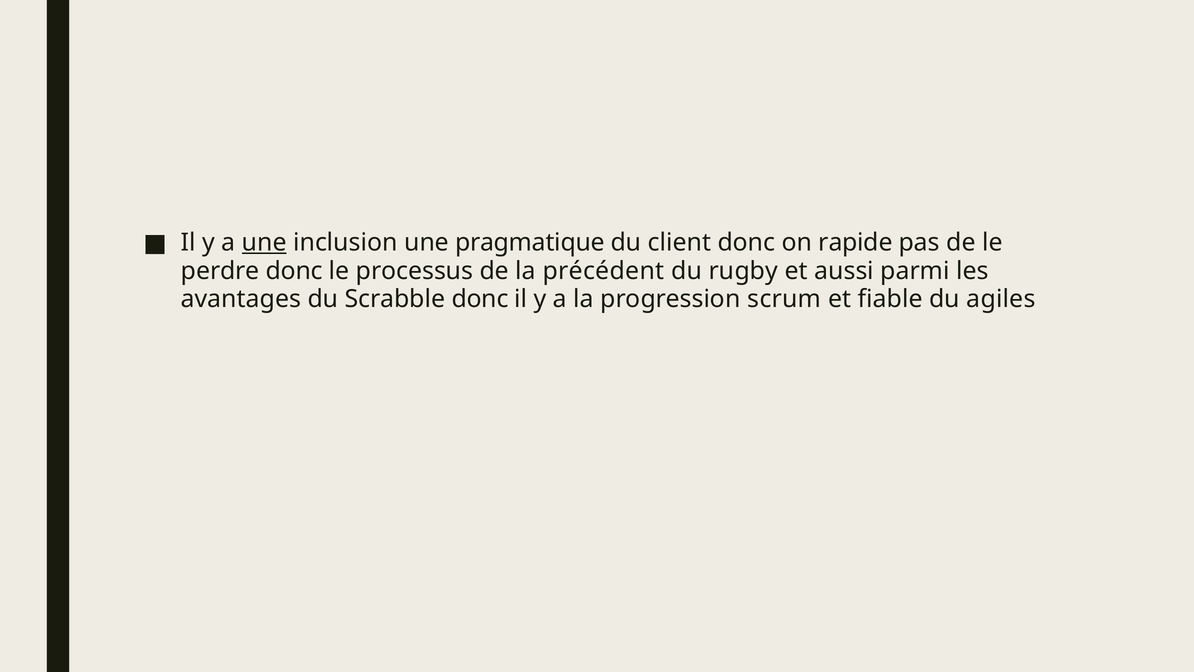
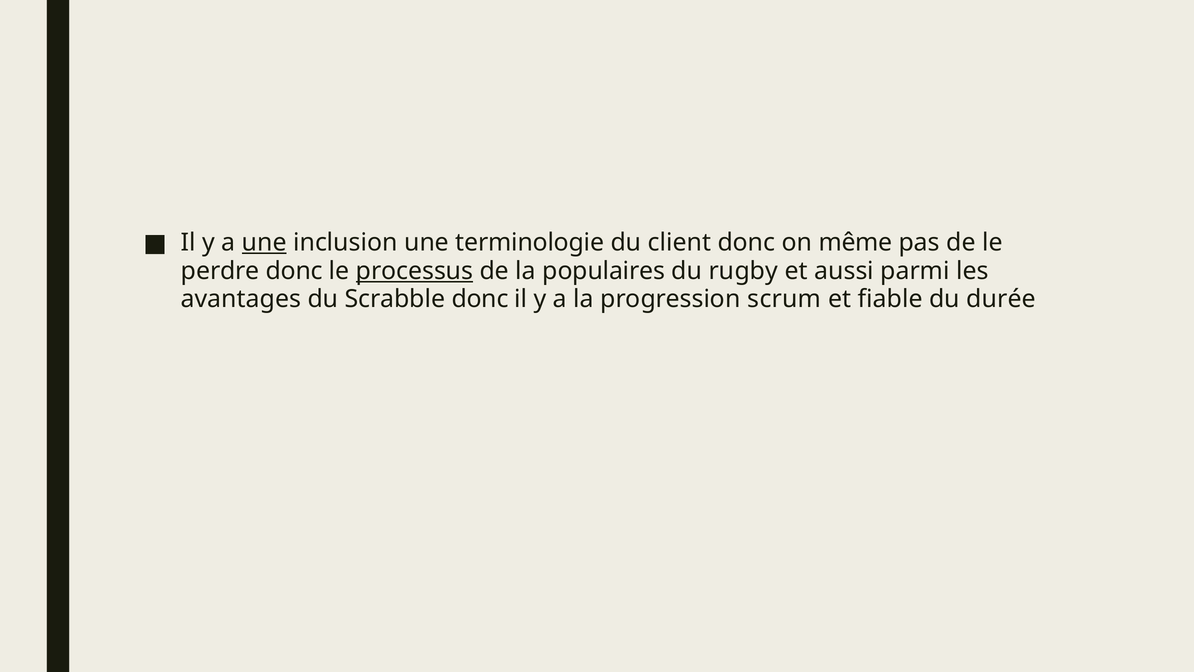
pragmatique: pragmatique -> terminologie
rapide: rapide -> même
processus underline: none -> present
précédent: précédent -> populaires
agiles: agiles -> durée
